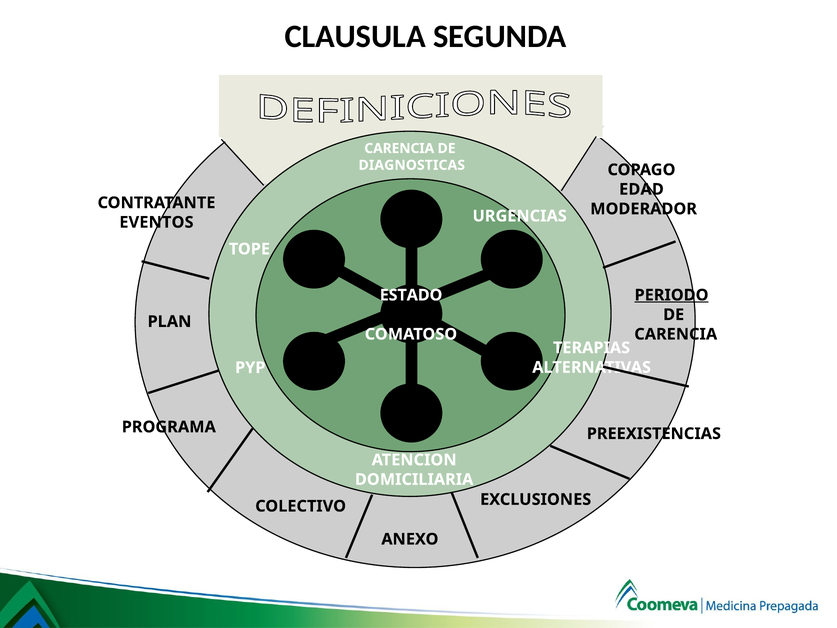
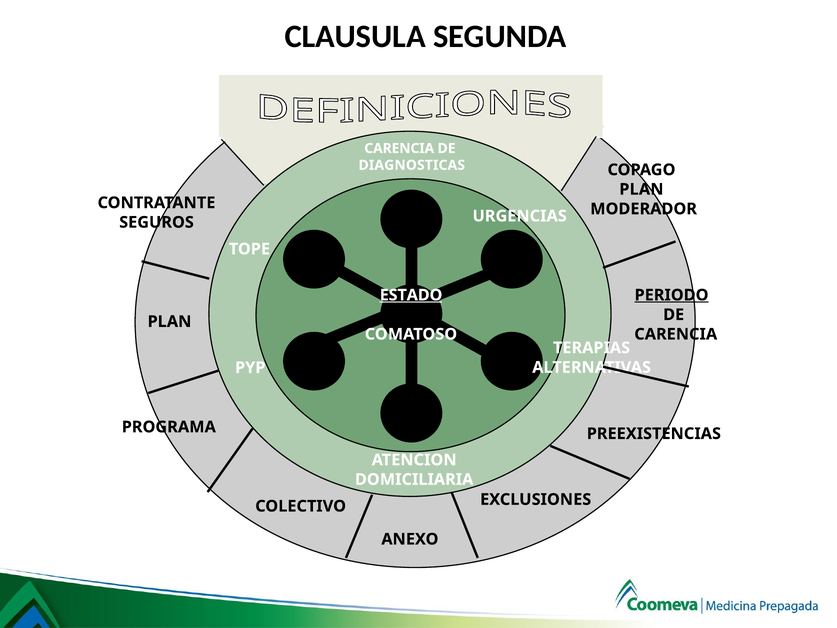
EDAD at (641, 189): EDAD -> PLAN
EVENTOS: EVENTOS -> SEGUROS
ESTADO underline: none -> present
